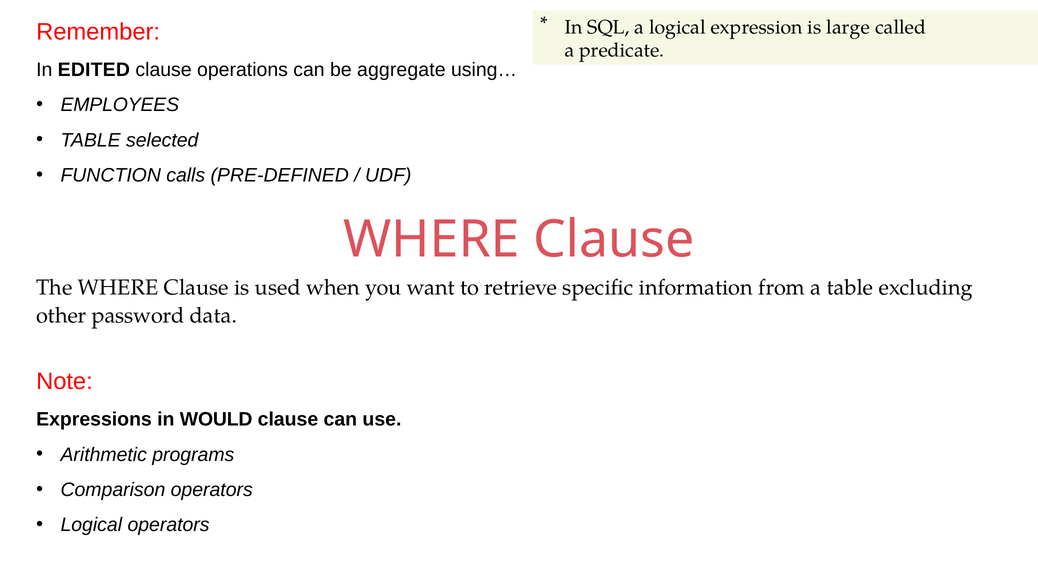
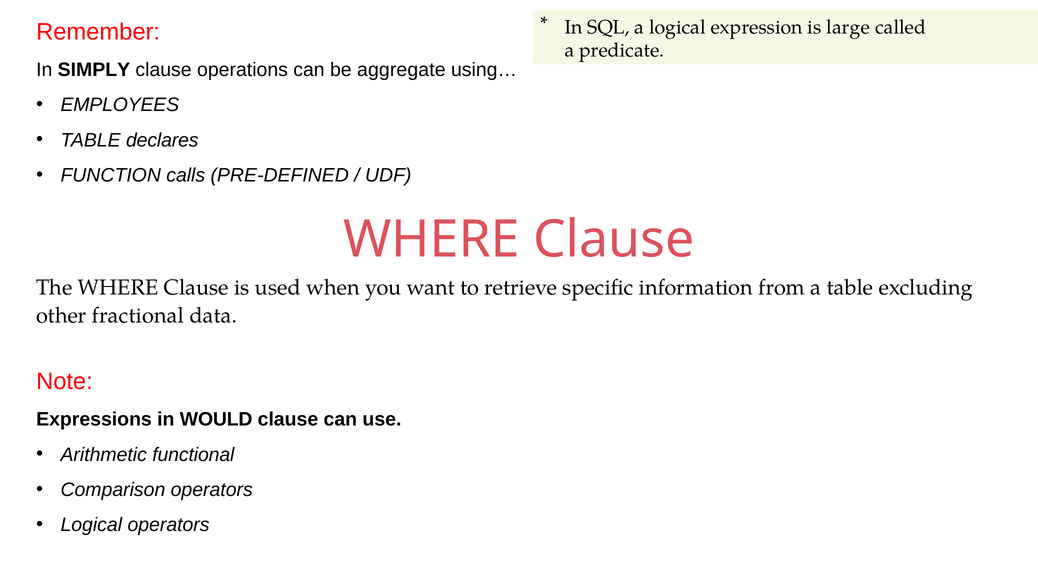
EDITED: EDITED -> SIMPLY
selected: selected -> declares
password: password -> fractional
programs: programs -> functional
